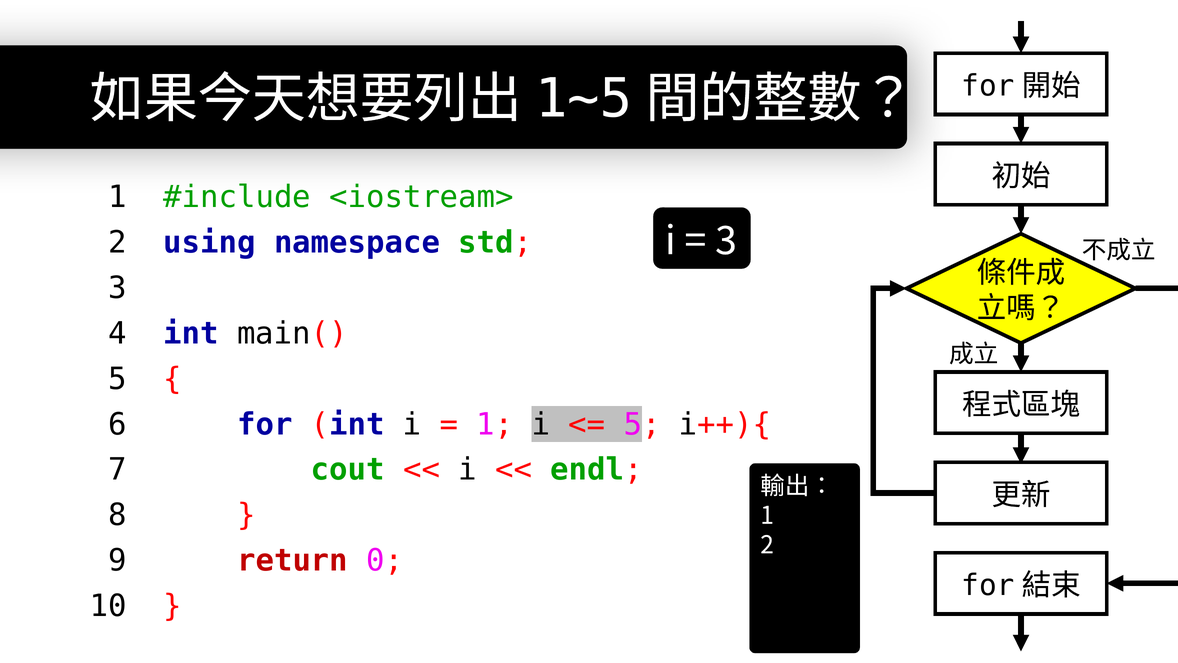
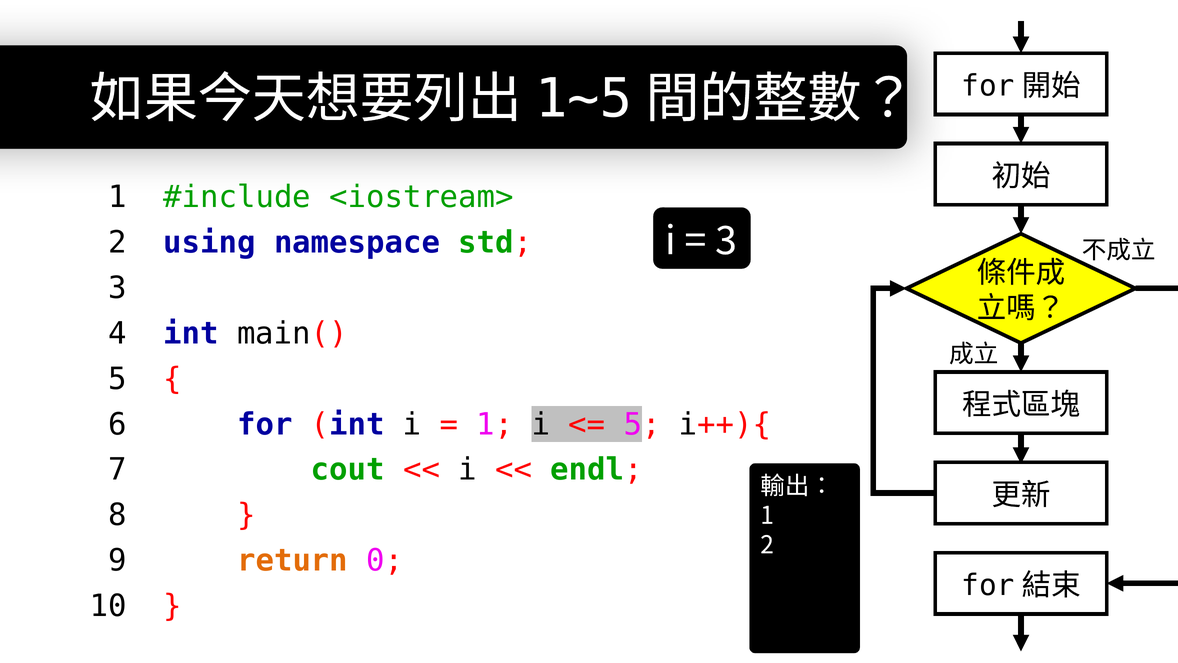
return colour: red -> orange
